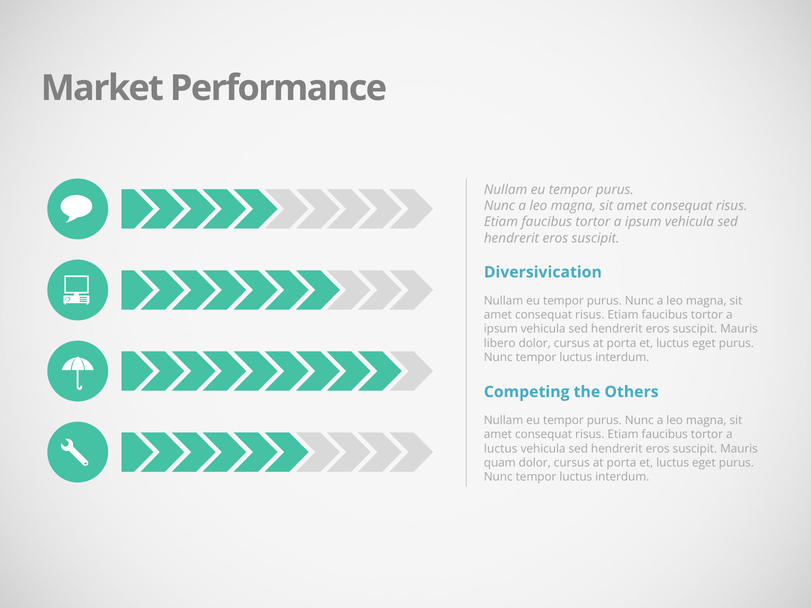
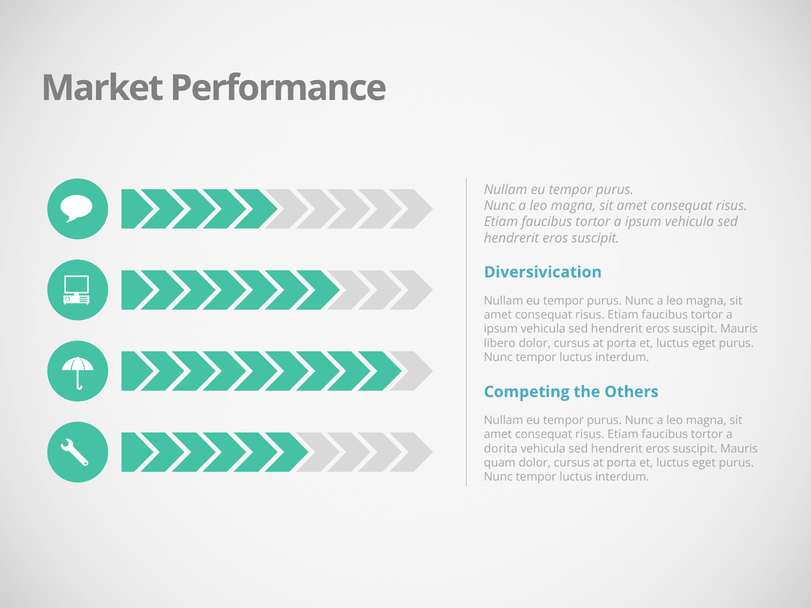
luctus at (501, 449): luctus -> dorita
